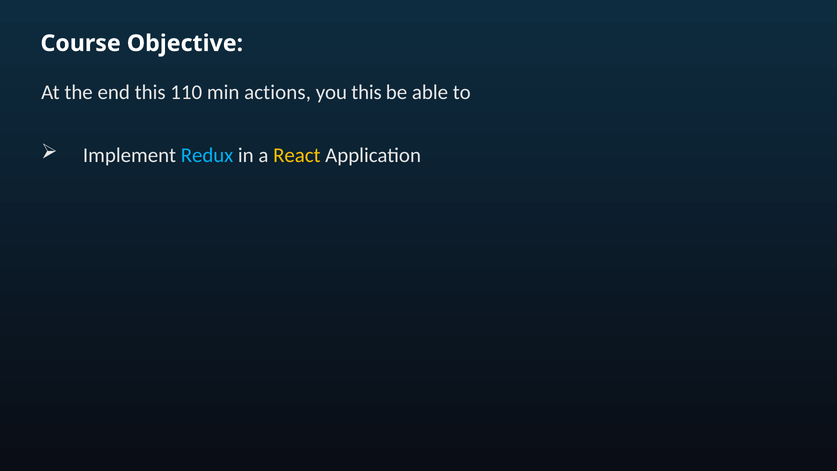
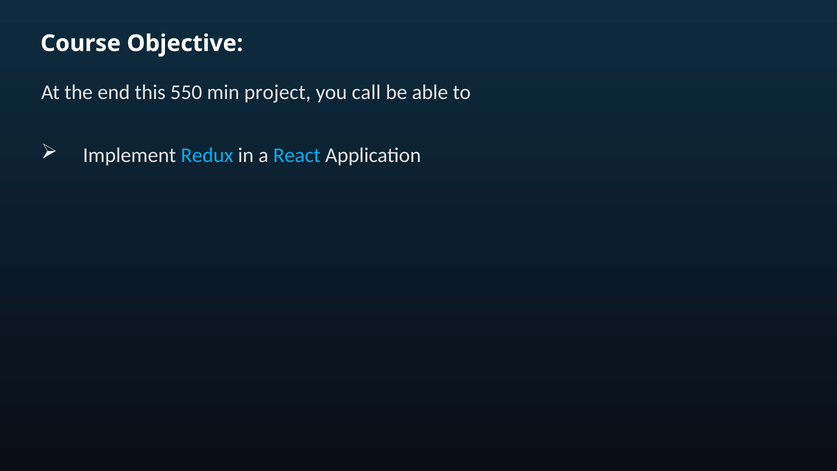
110: 110 -> 550
actions: actions -> project
you this: this -> call
React colour: yellow -> light blue
